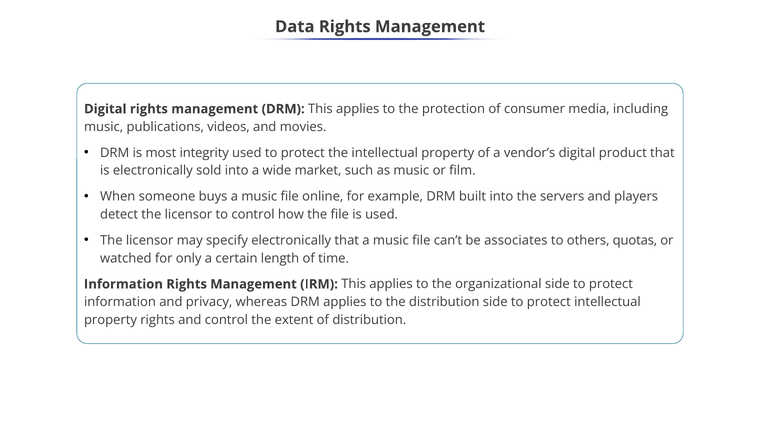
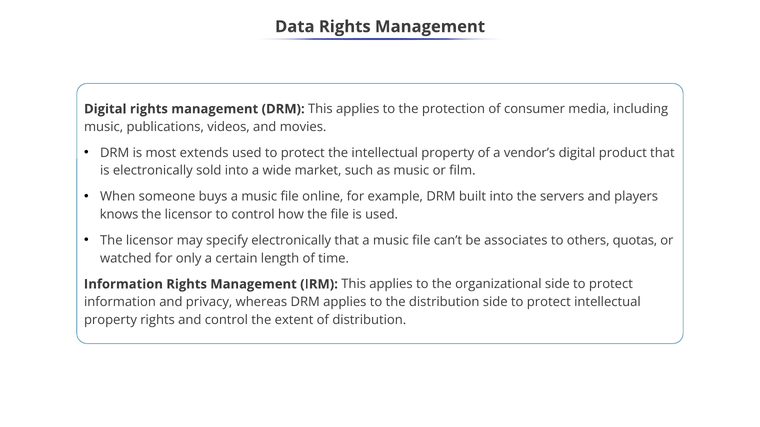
integrity: integrity -> extends
detect: detect -> knows
